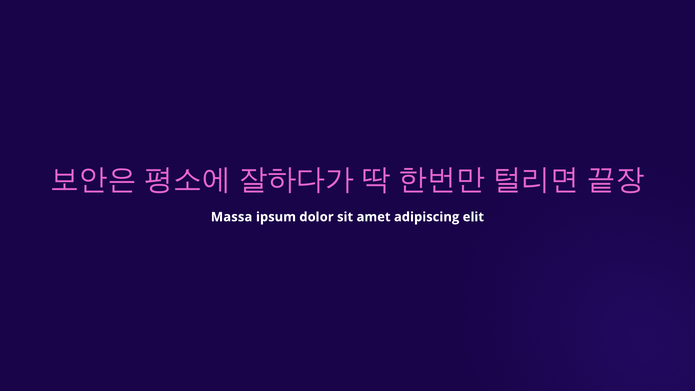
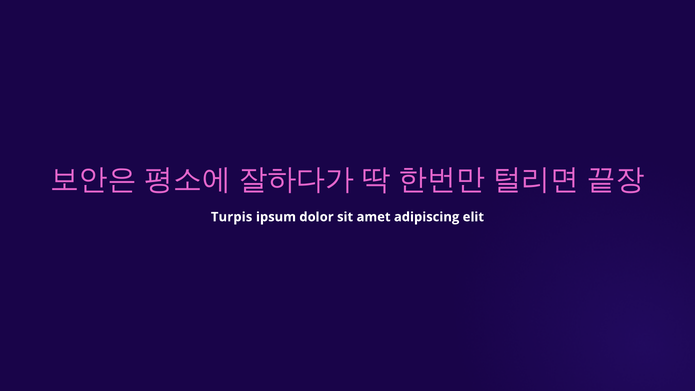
Massa: Massa -> Turpis
